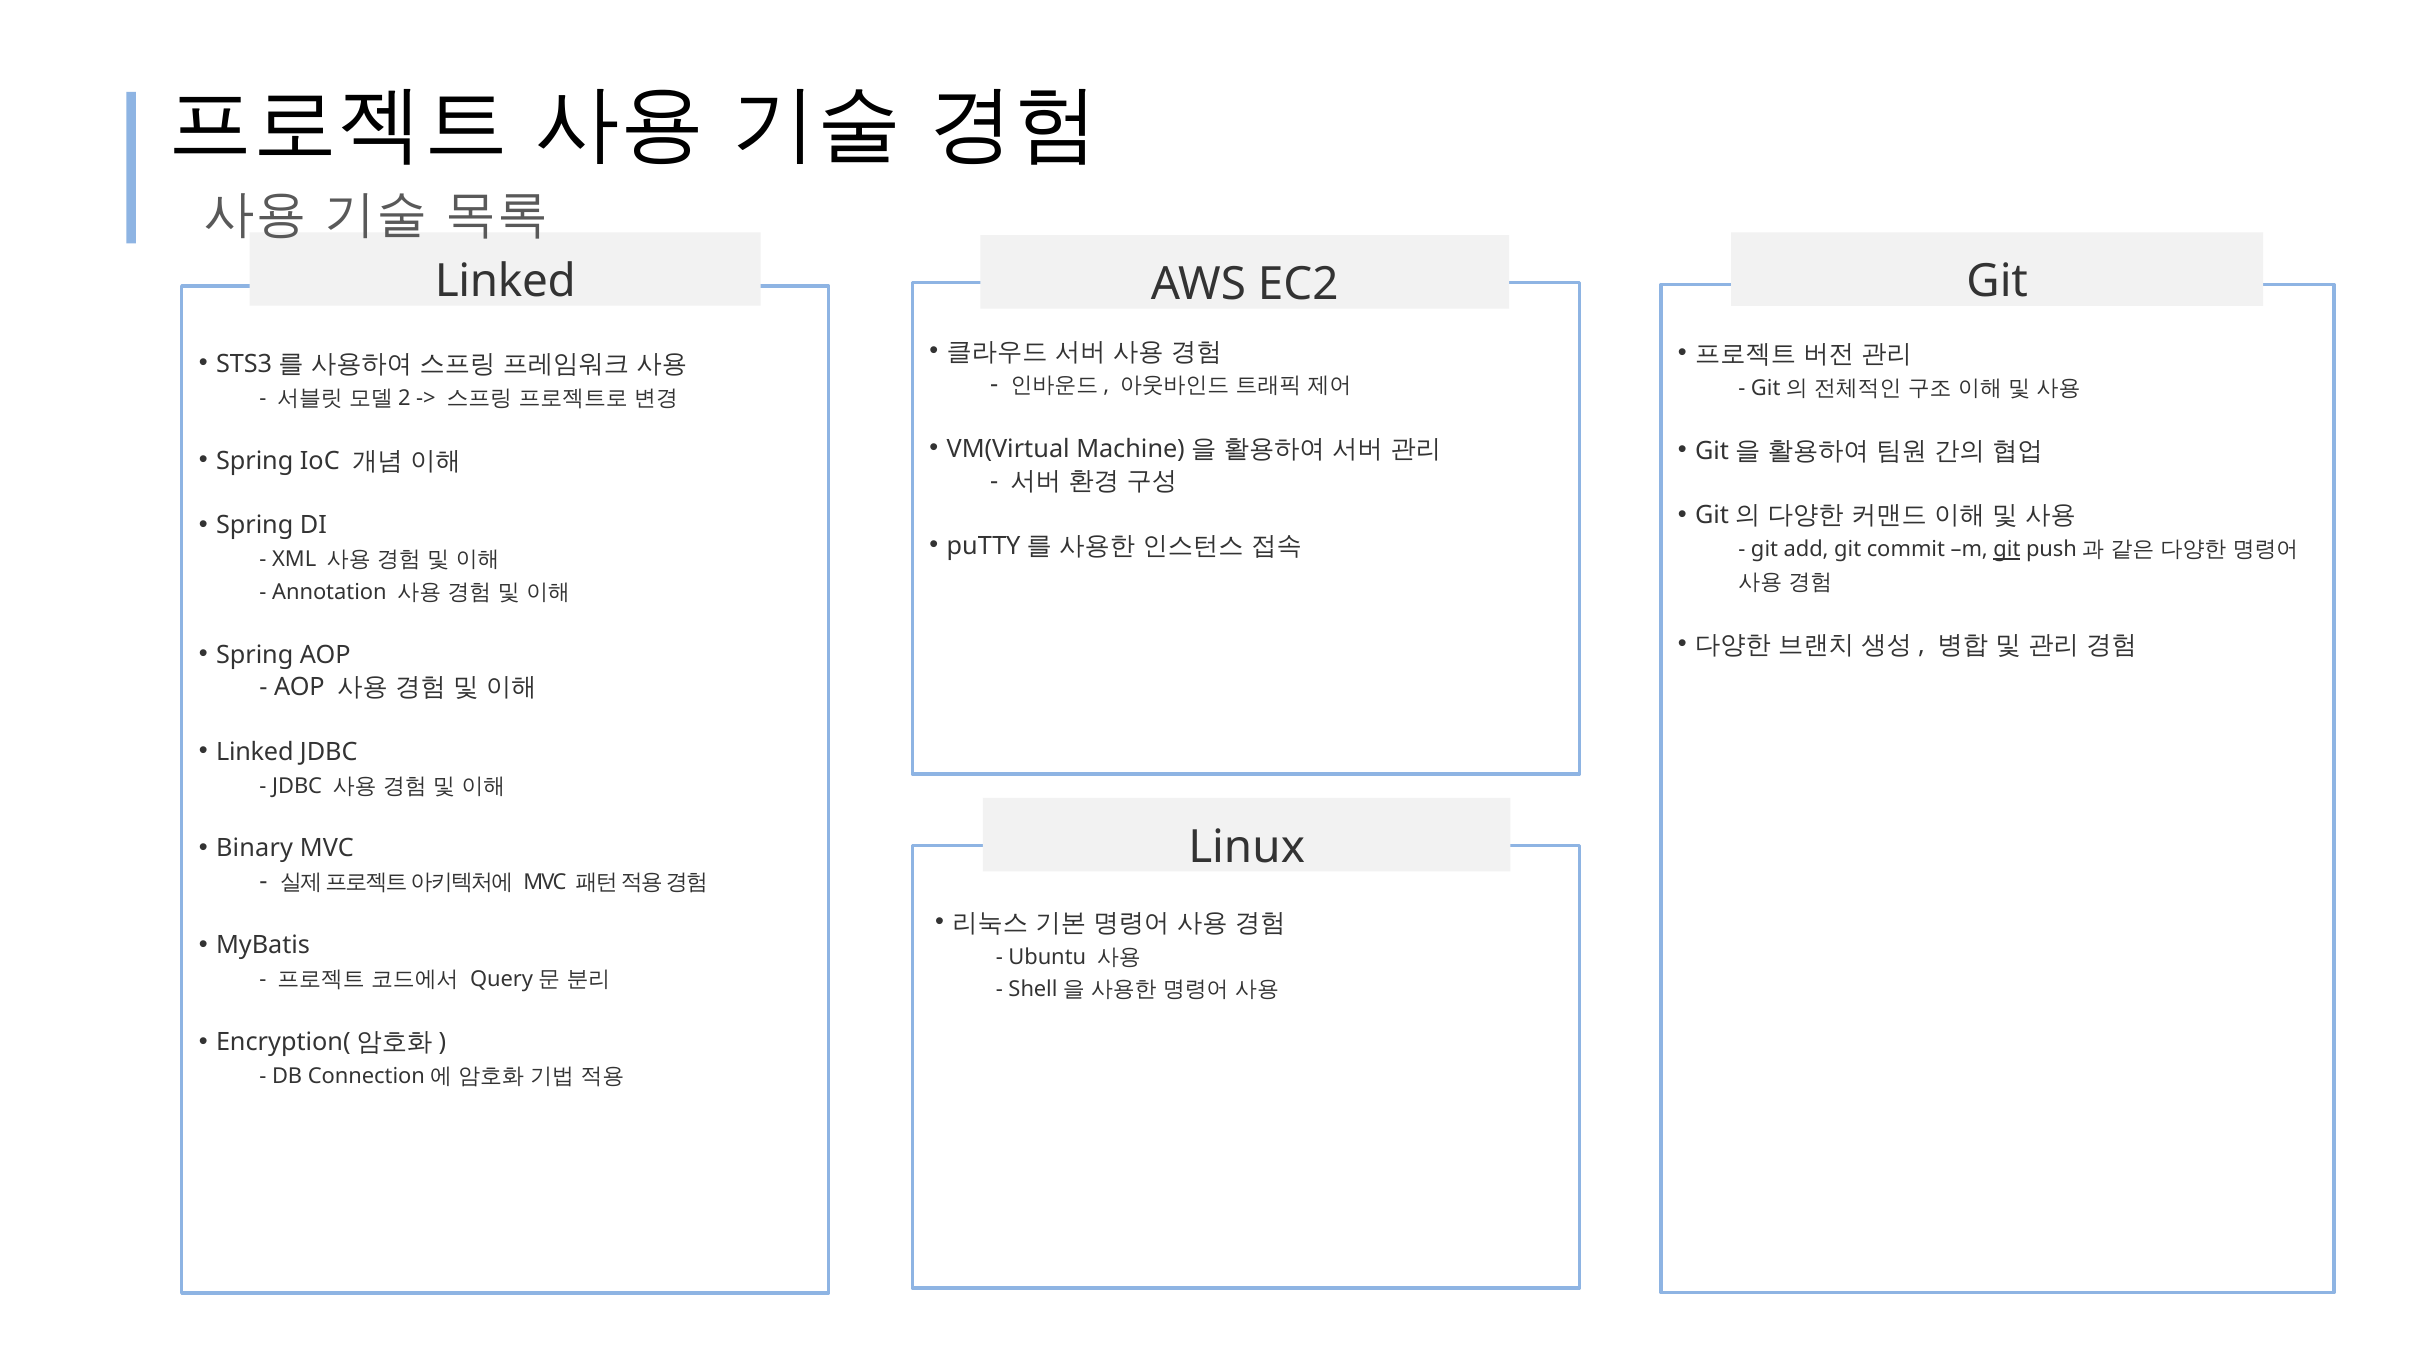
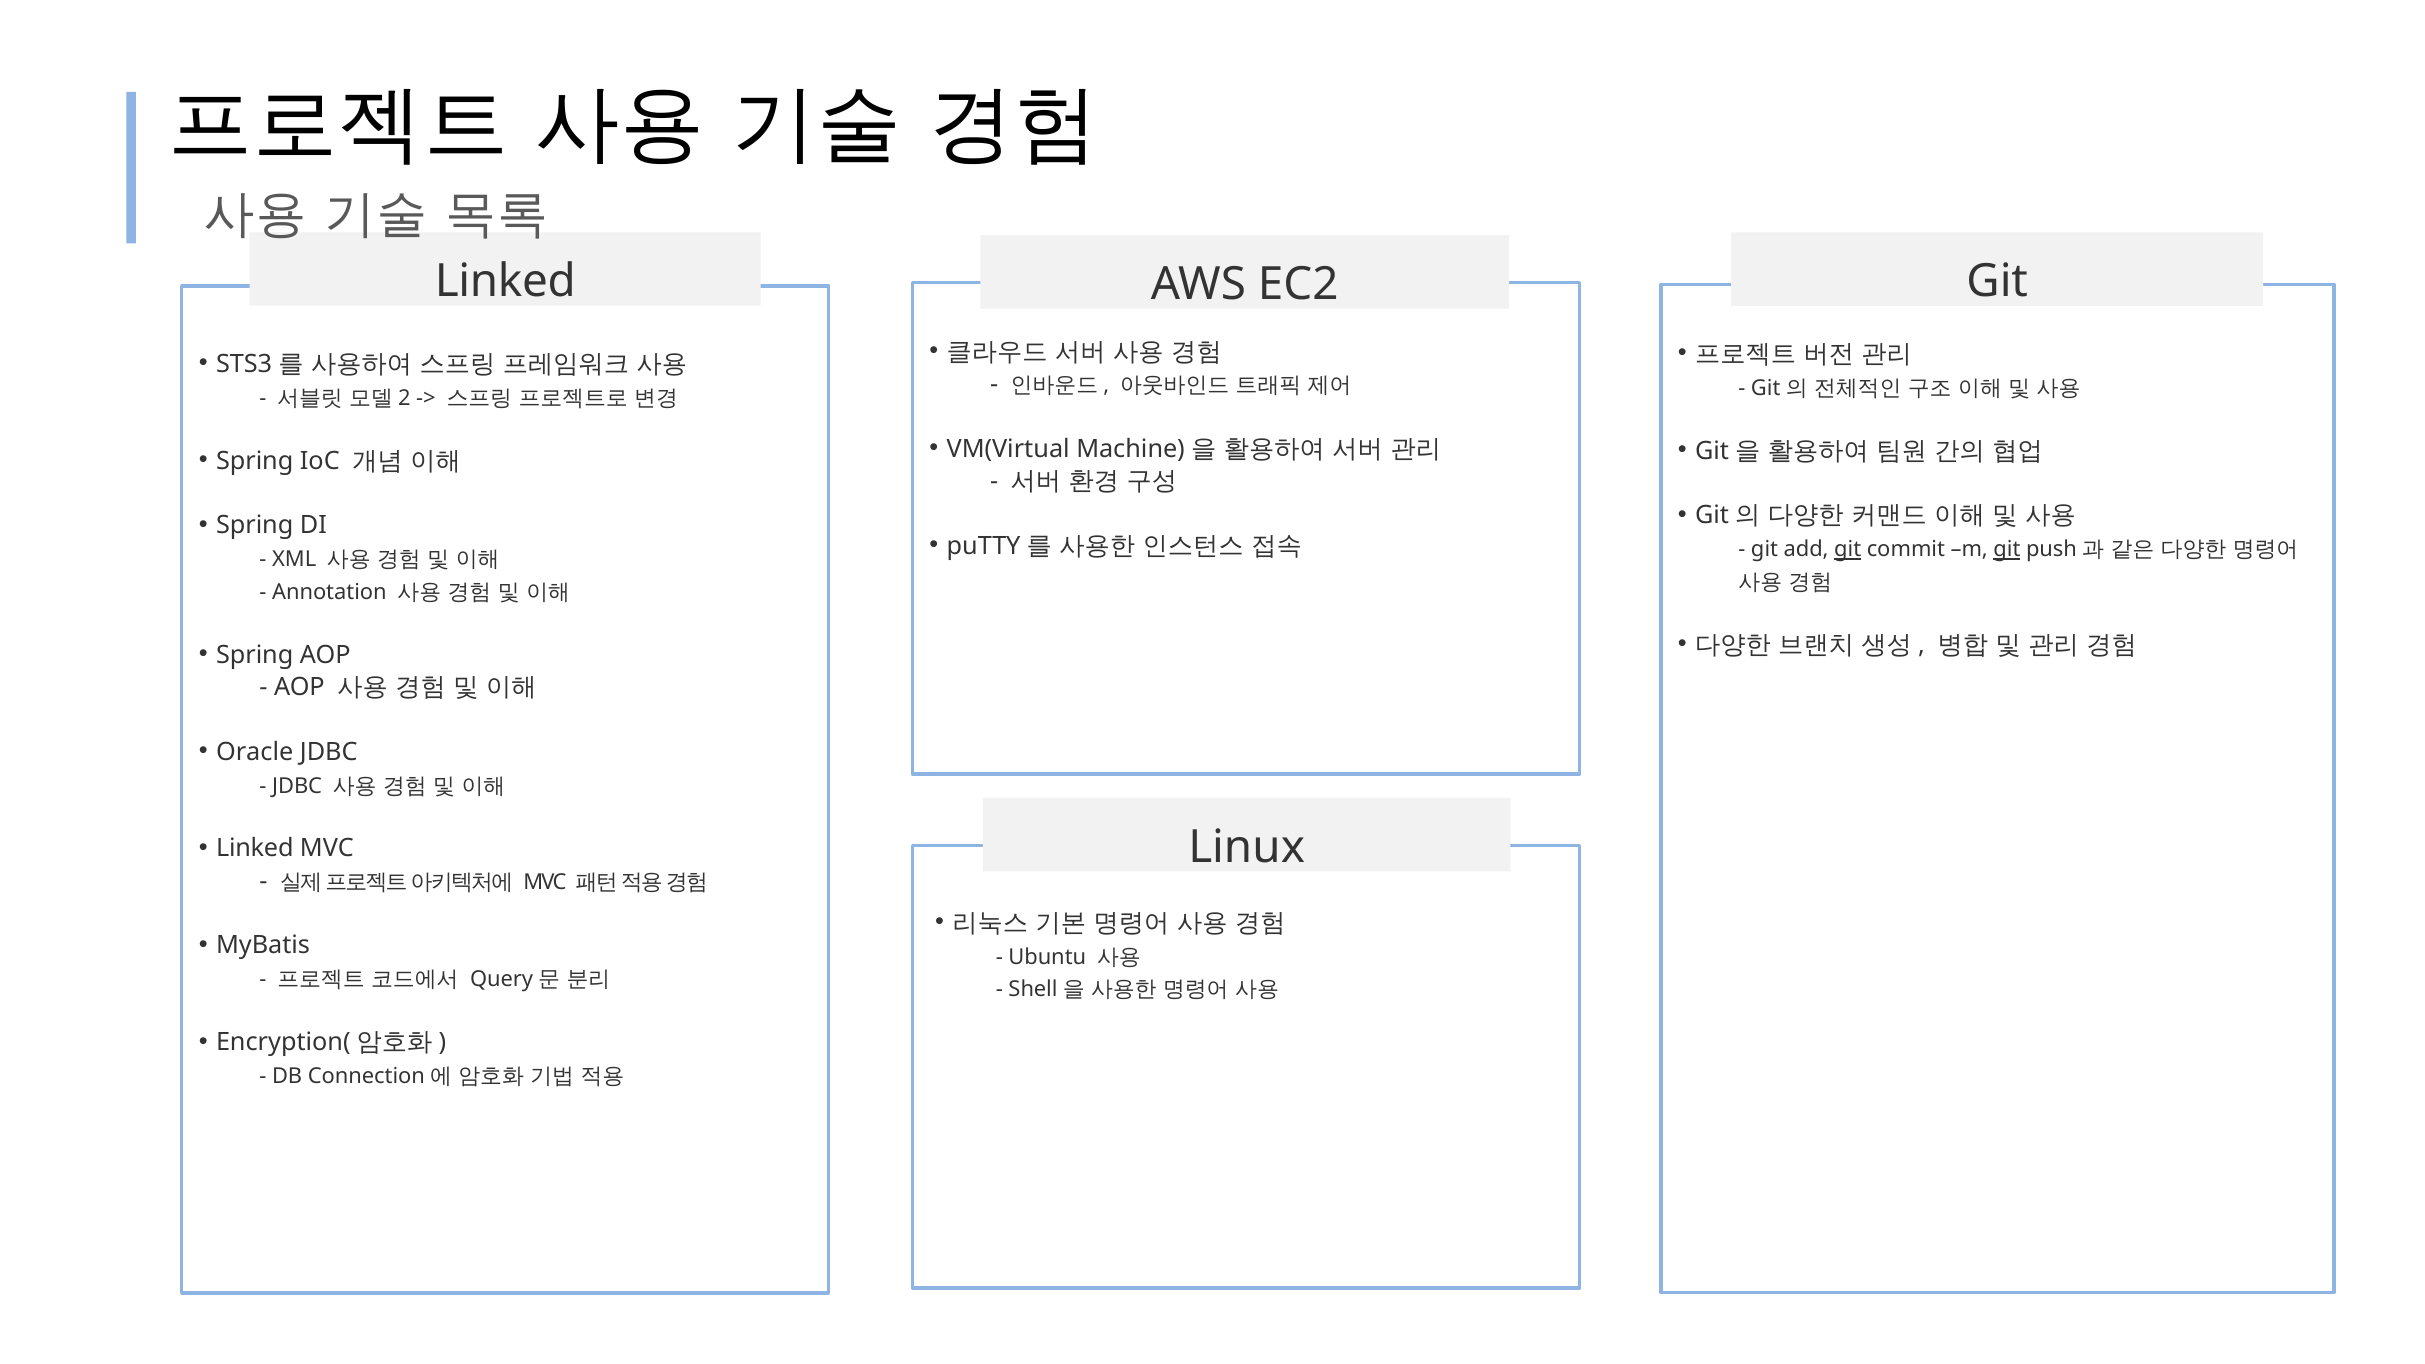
git at (1848, 550) underline: none -> present
Linked at (255, 752): Linked -> Oracle
Binary at (255, 849): Binary -> Linked
